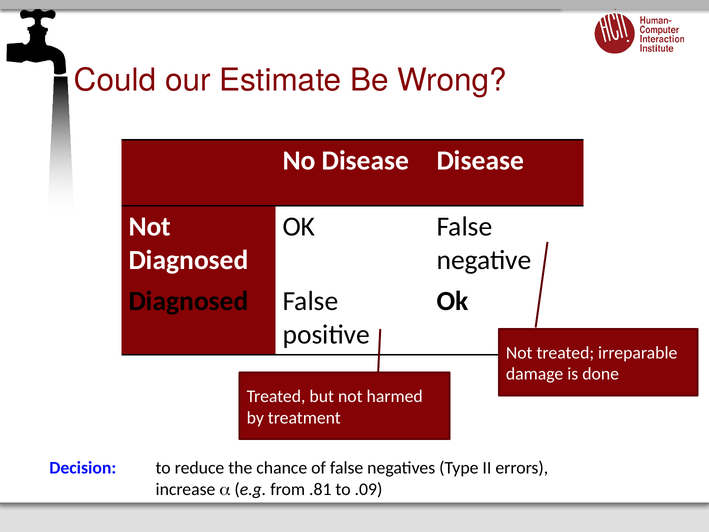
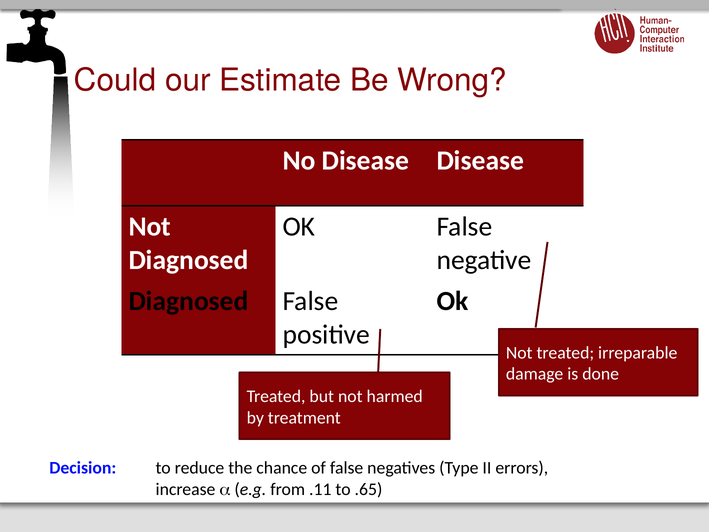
.81: .81 -> .11
.09: .09 -> .65
